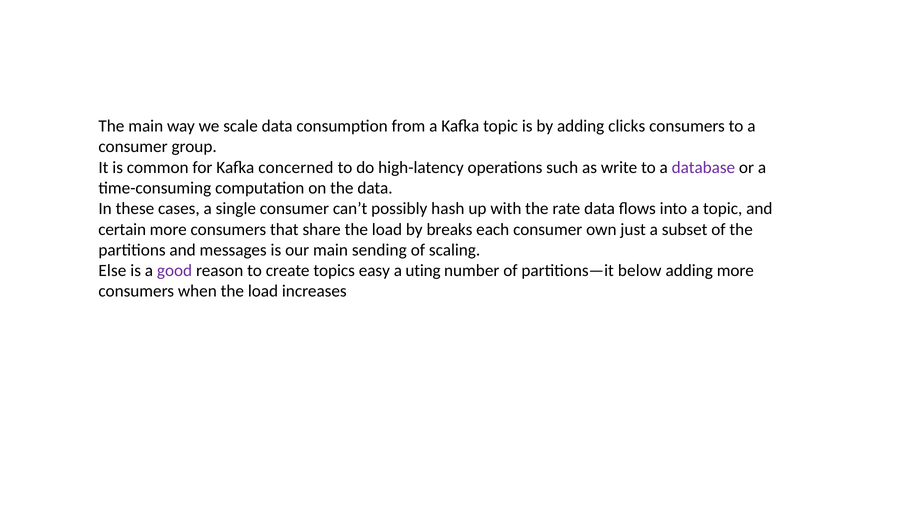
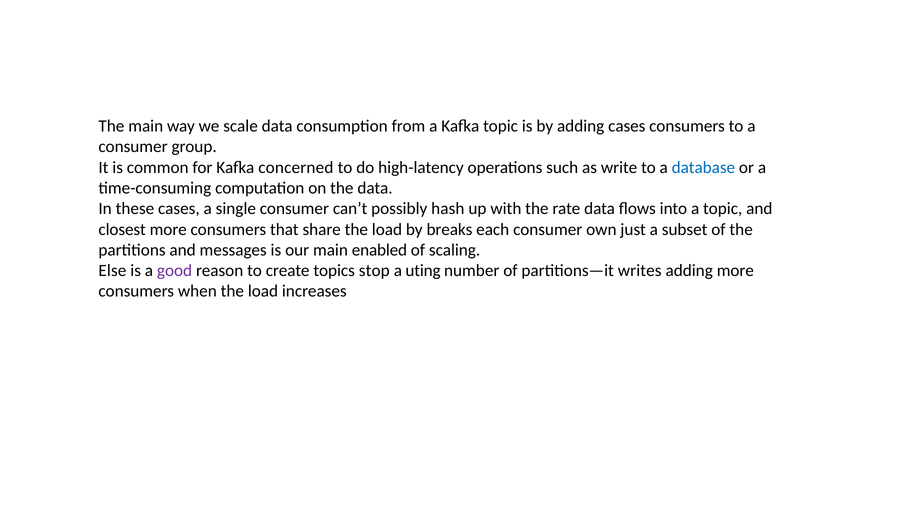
adding clicks: clicks -> cases
database colour: purple -> blue
certain: certain -> closest
sending: sending -> enabled
easy: easy -> stop
below: below -> writes
